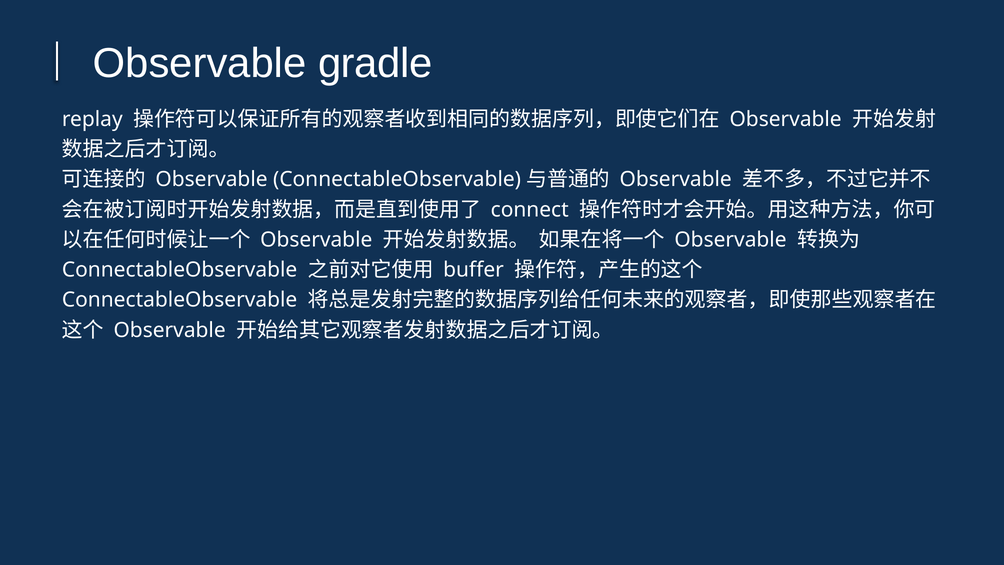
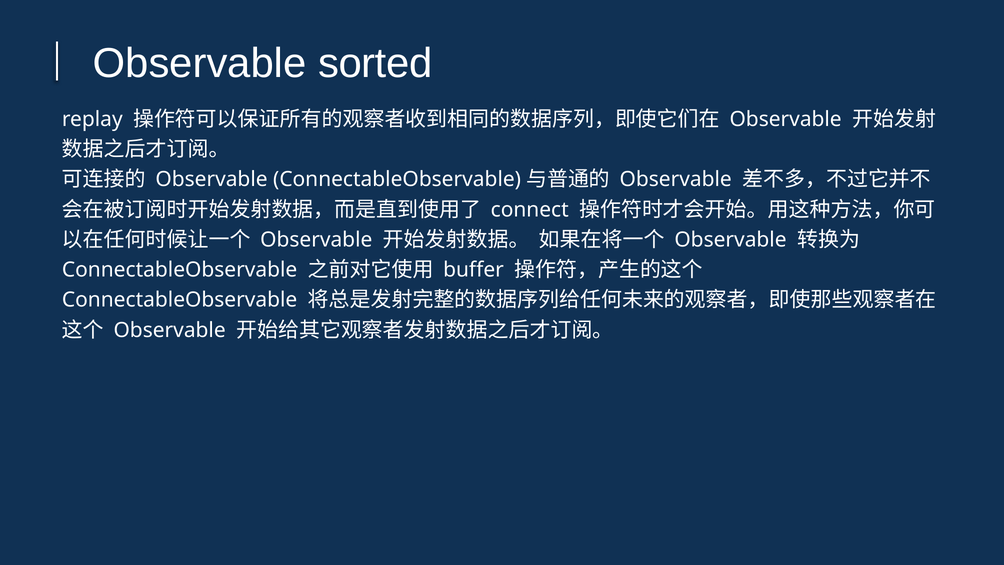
gradle: gradle -> sorted
